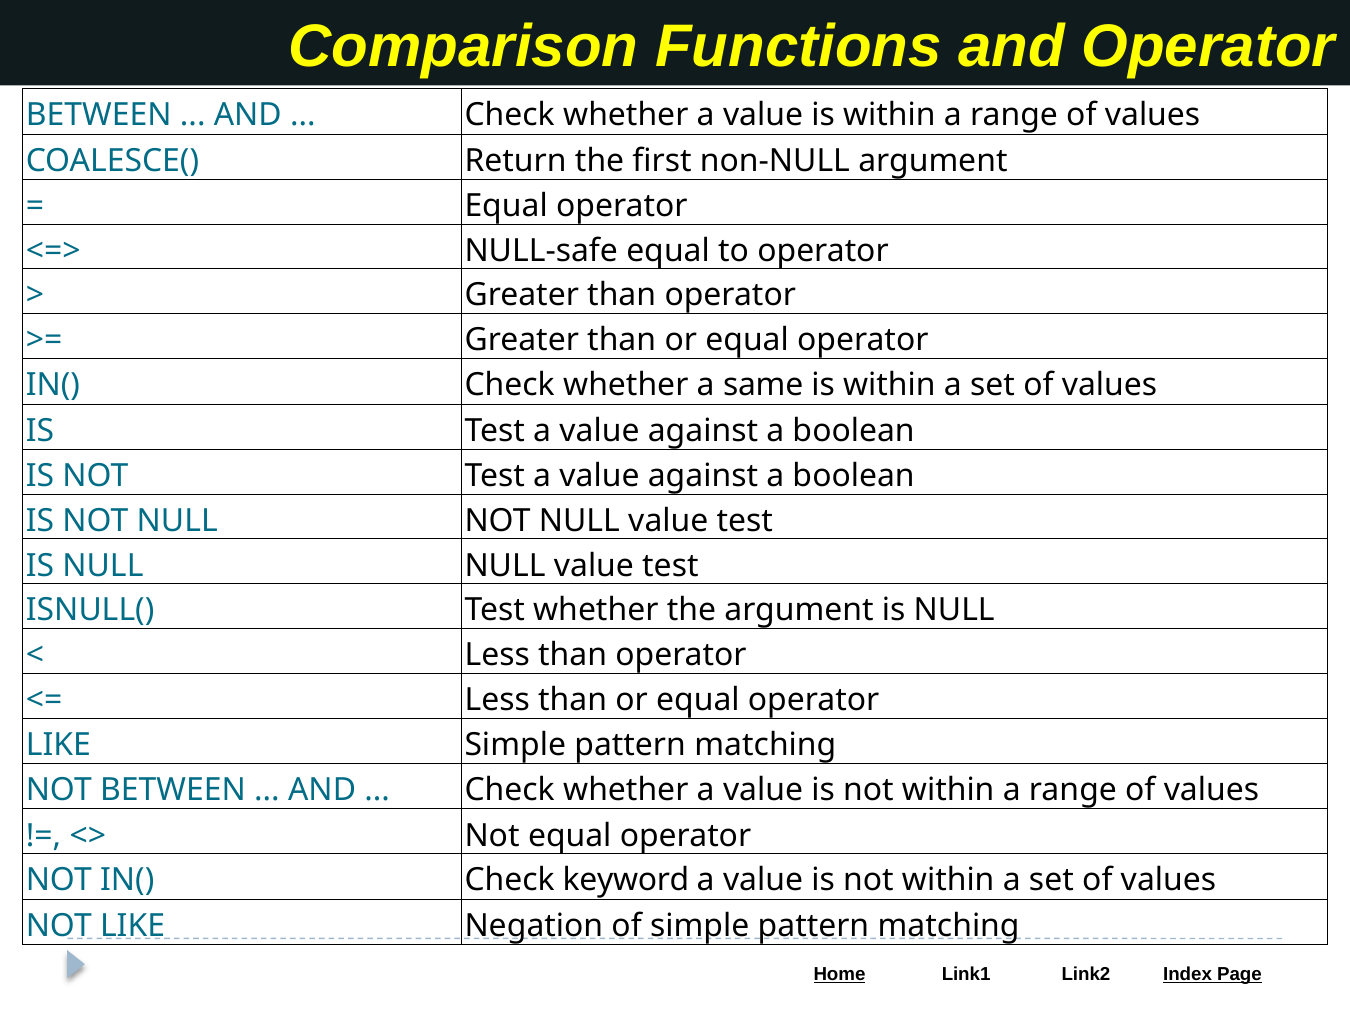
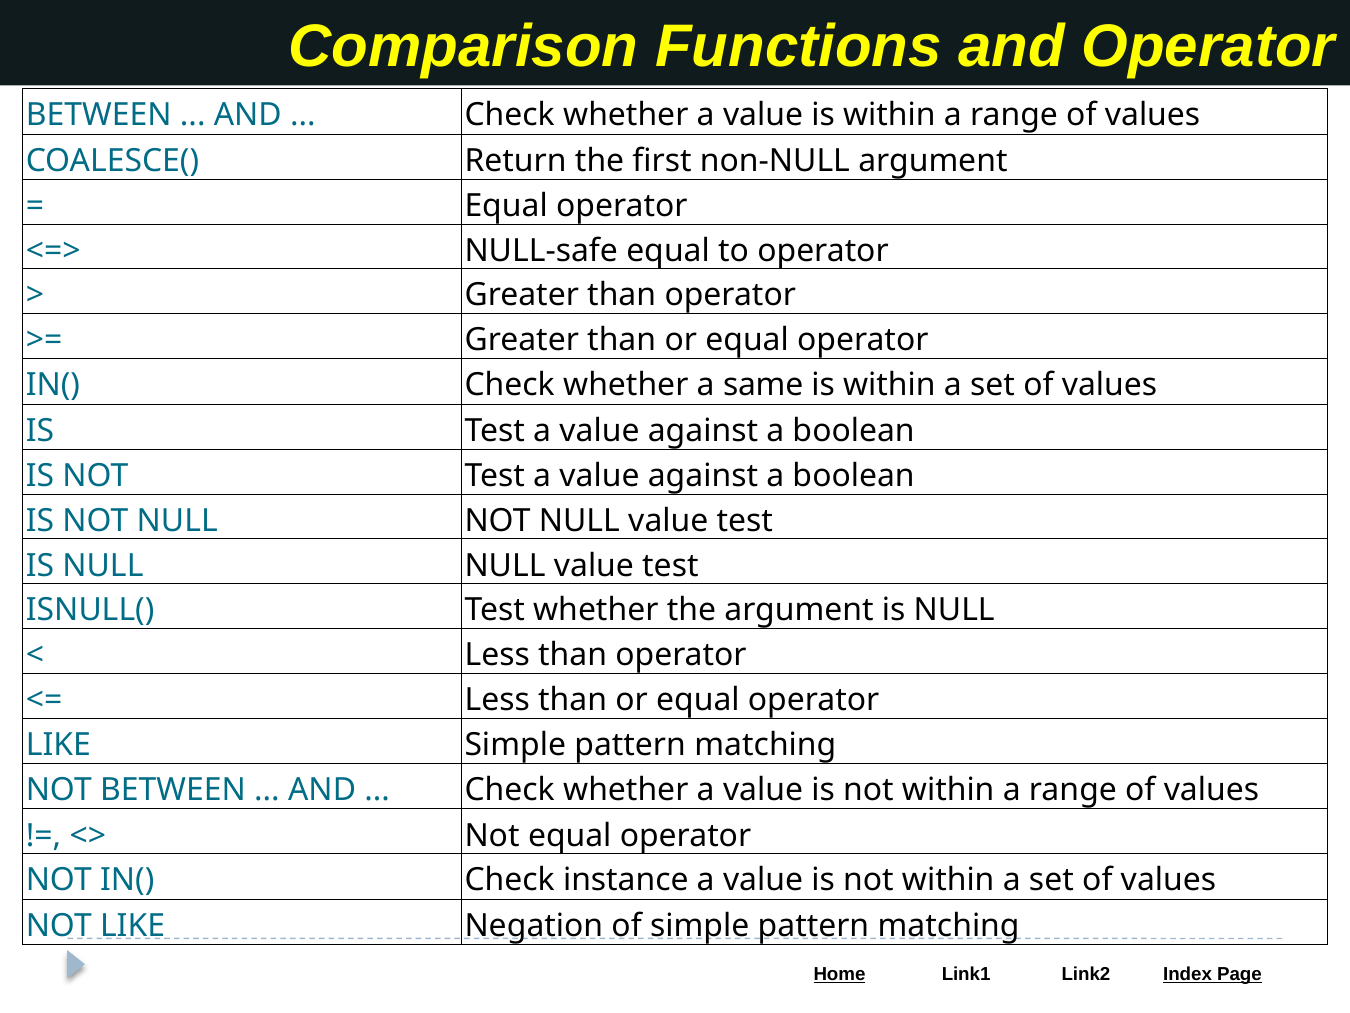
keyword: keyword -> instance
